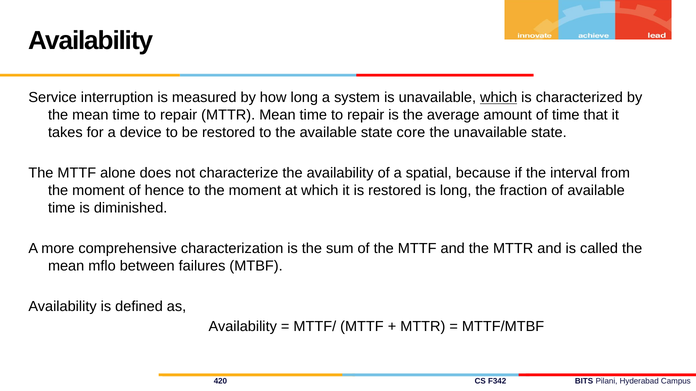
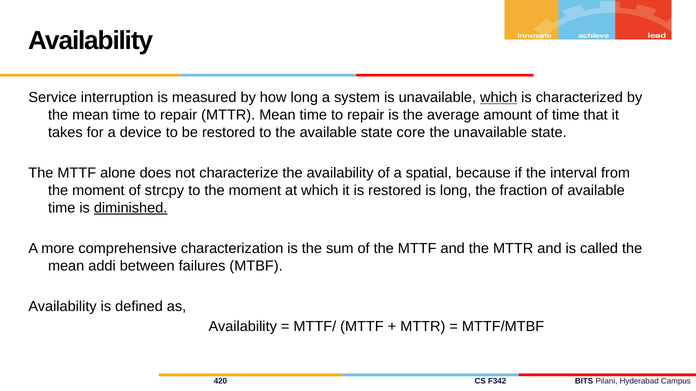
hence: hence -> strcpy
diminished underline: none -> present
mflo: mflo -> addi
